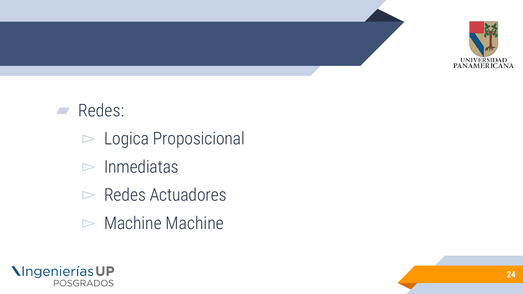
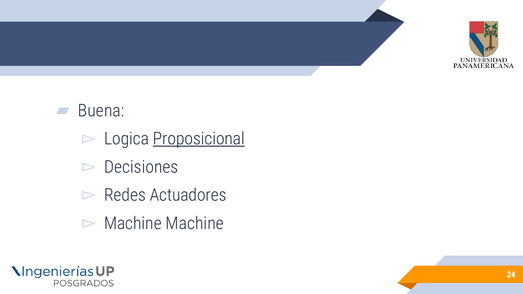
Redes at (101, 111): Redes -> Buena
Proposicional underline: none -> present
Inmediatas: Inmediatas -> Decisiones
